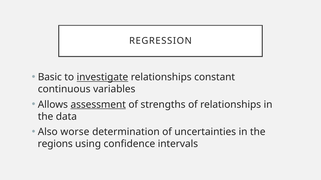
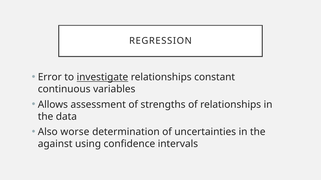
Basic: Basic -> Error
assessment underline: present -> none
regions: regions -> against
